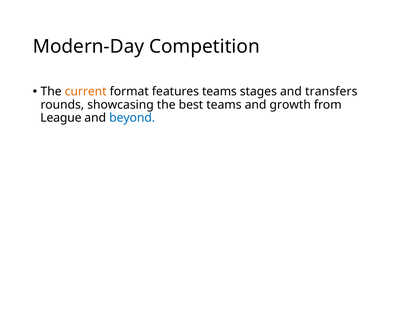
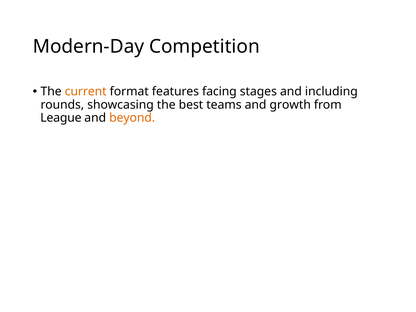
features teams: teams -> facing
transfers: transfers -> including
beyond colour: blue -> orange
